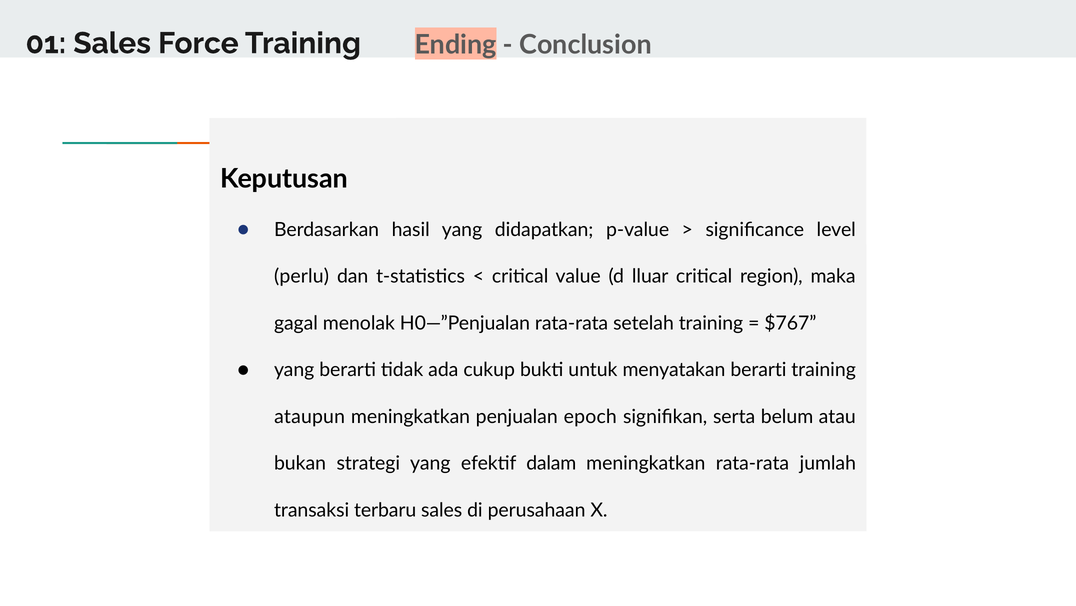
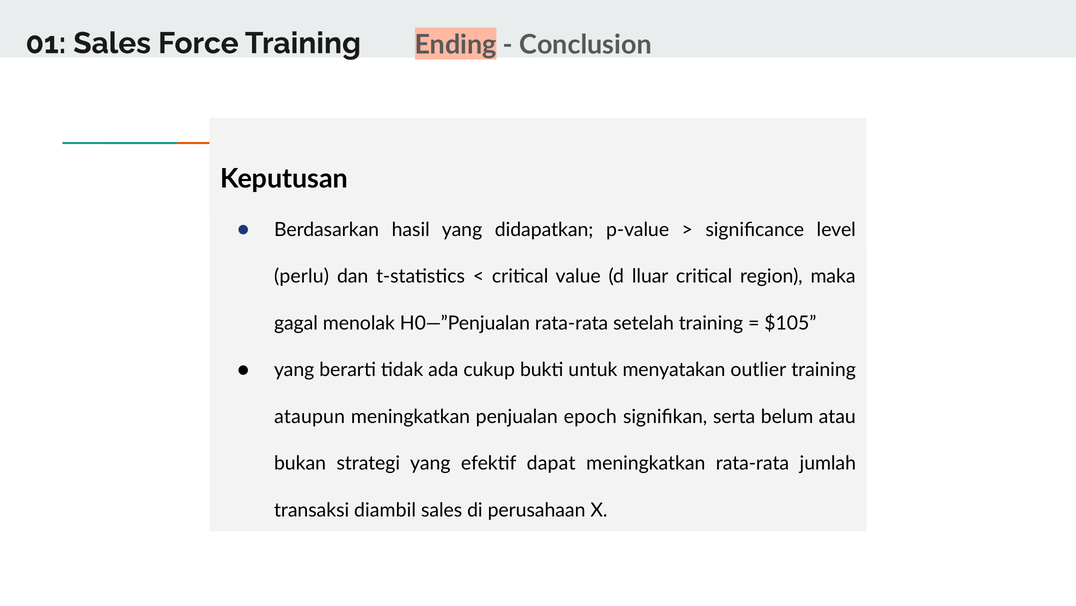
$767: $767 -> $105
menyatakan berarti: berarti -> outlier
dalam: dalam -> dapat
terbaru: terbaru -> diambil
